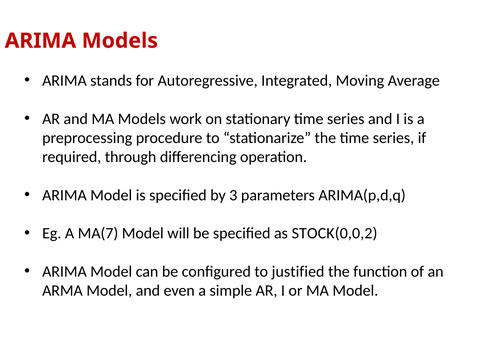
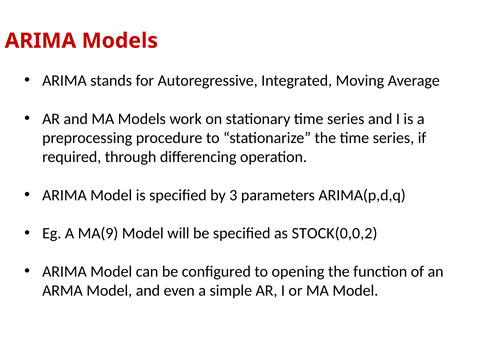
MA(7: MA(7 -> MA(9
justified: justified -> opening
